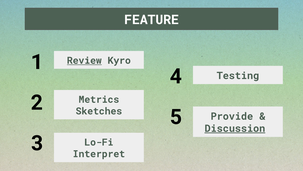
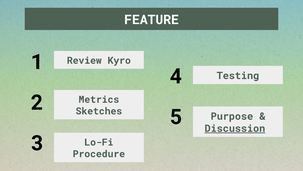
Review underline: present -> none
Provide: Provide -> Purpose
Interpret: Interpret -> Procedure
